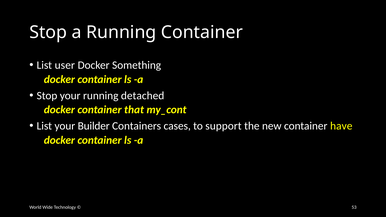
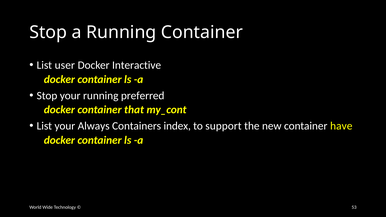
Something: Something -> Interactive
detached: detached -> preferred
Builder: Builder -> Always
cases: cases -> index
